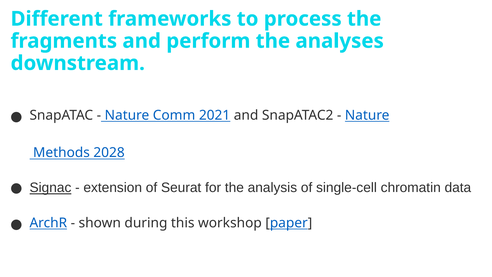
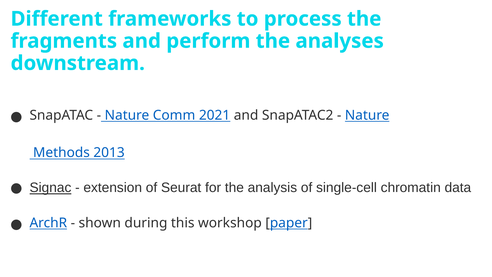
2028: 2028 -> 2013
